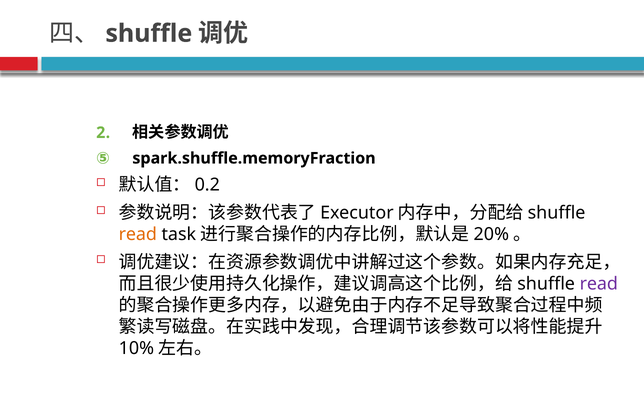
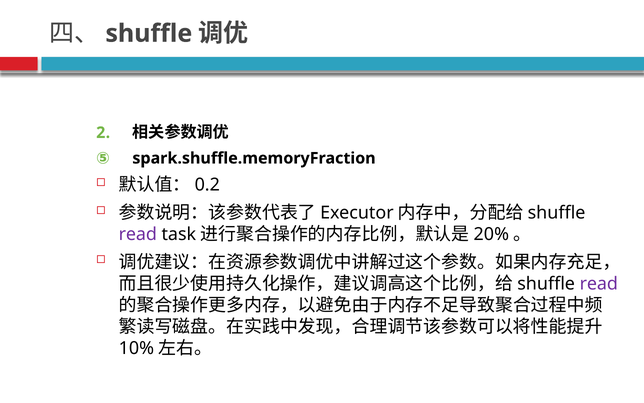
read at (138, 234) colour: orange -> purple
